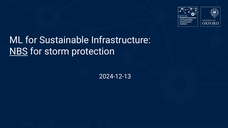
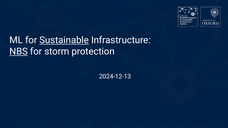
Sustainable underline: none -> present
